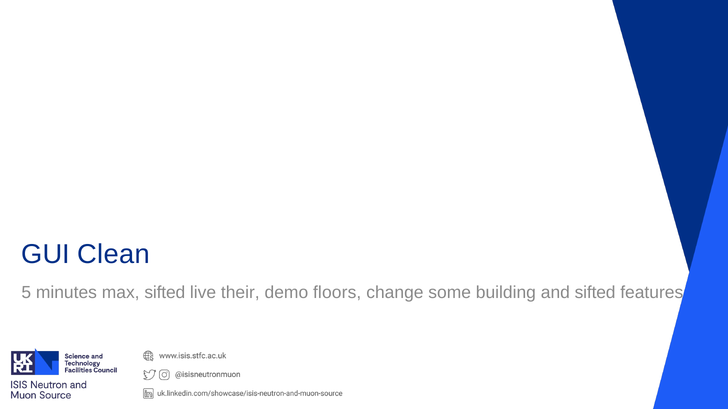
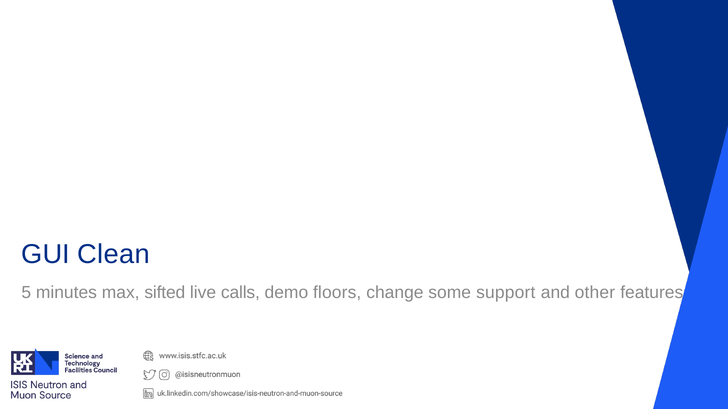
their: their -> calls
building: building -> support
and sifted: sifted -> other
